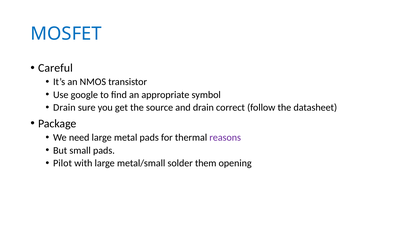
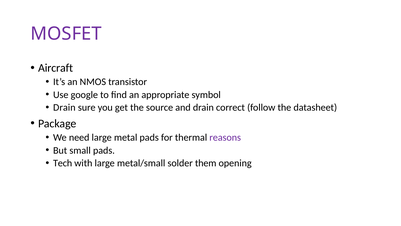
MOSFET colour: blue -> purple
Careful: Careful -> Aircraft
Pilot: Pilot -> Tech
